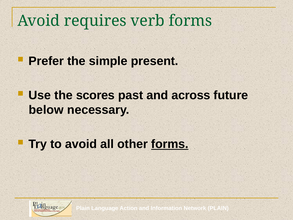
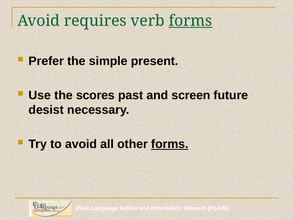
forms at (190, 21) underline: none -> present
across: across -> screen
below: below -> desist
